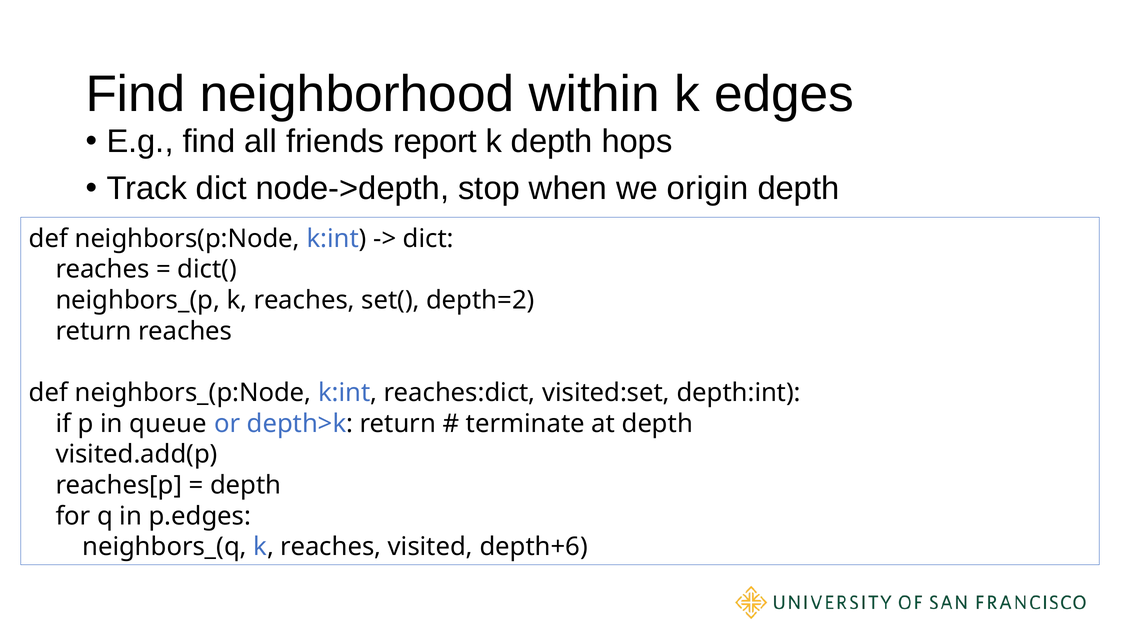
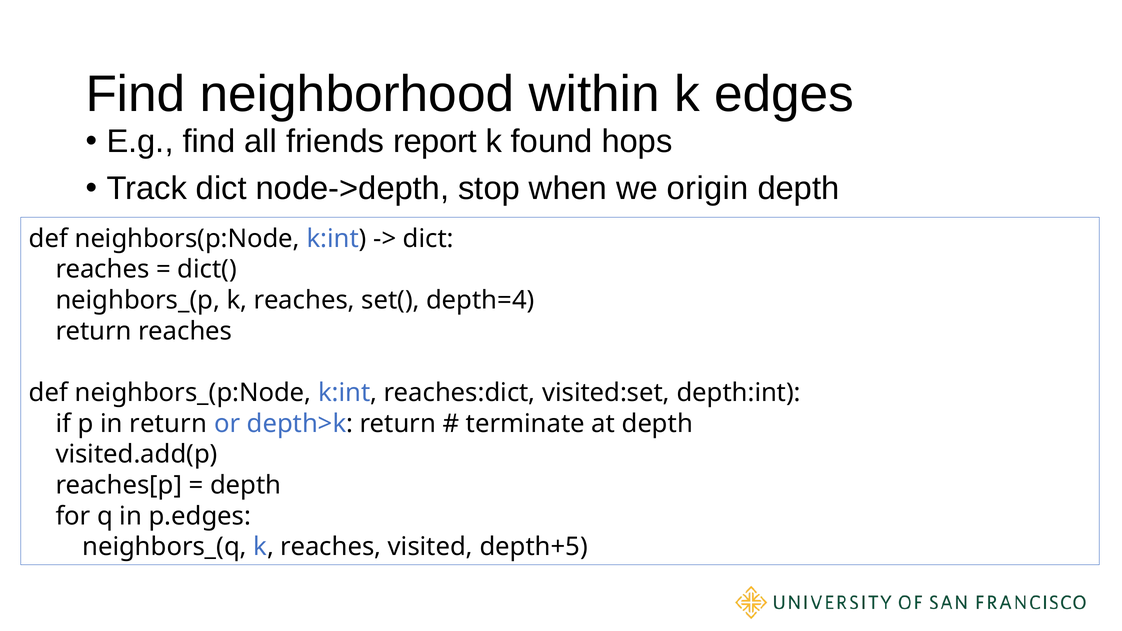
k depth: depth -> found
depth=2: depth=2 -> depth=4
in queue: queue -> return
depth+6: depth+6 -> depth+5
